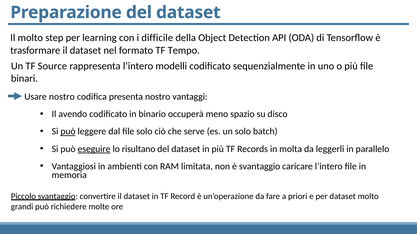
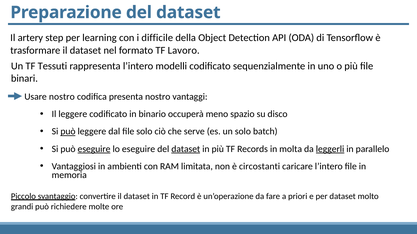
Il molto: molto -> artery
Tempo: Tempo -> Lavoro
Source: Source -> Tessuti
Il avendo: avendo -> leggere
lo risultano: risultano -> eseguire
dataset at (186, 149) underline: none -> present
leggerli underline: none -> present
è svantaggio: svantaggio -> circostanti
